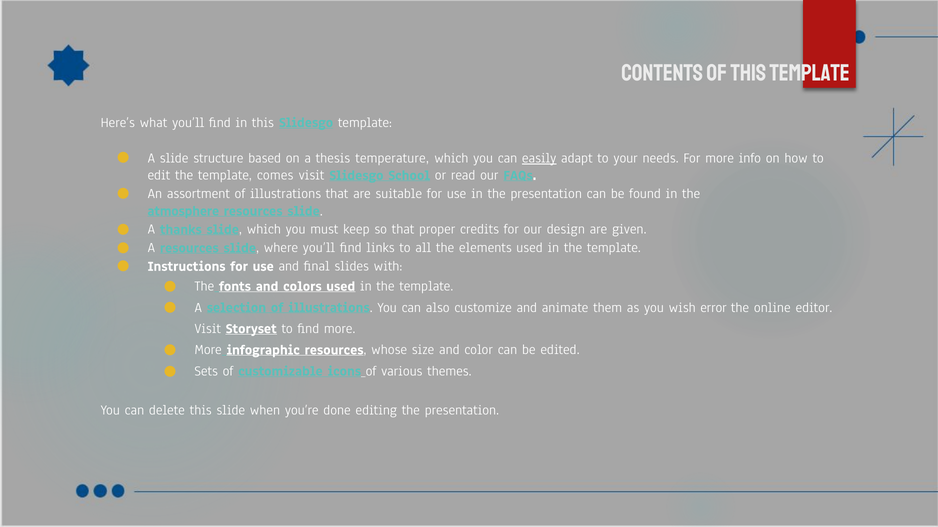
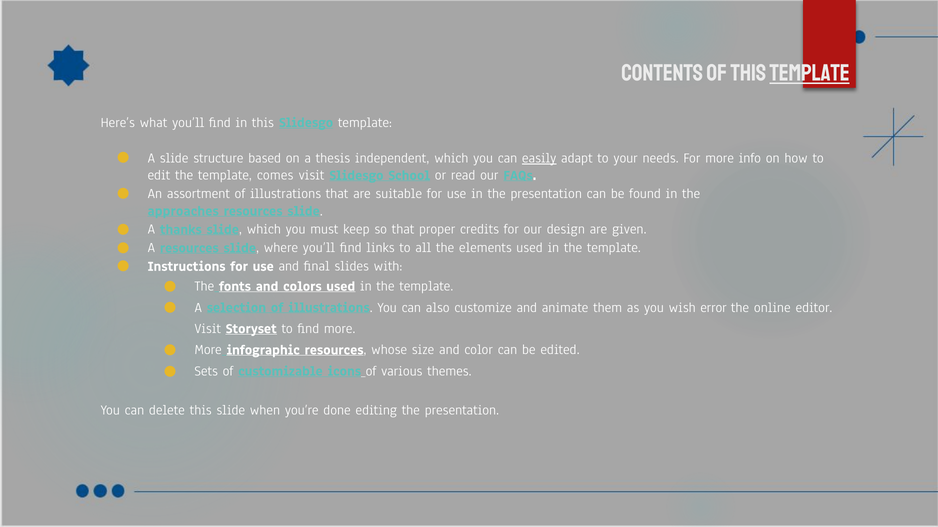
TEMPLATE at (810, 73) underline: none -> present
temperature: temperature -> independent
atmosphere: atmosphere -> approaches
